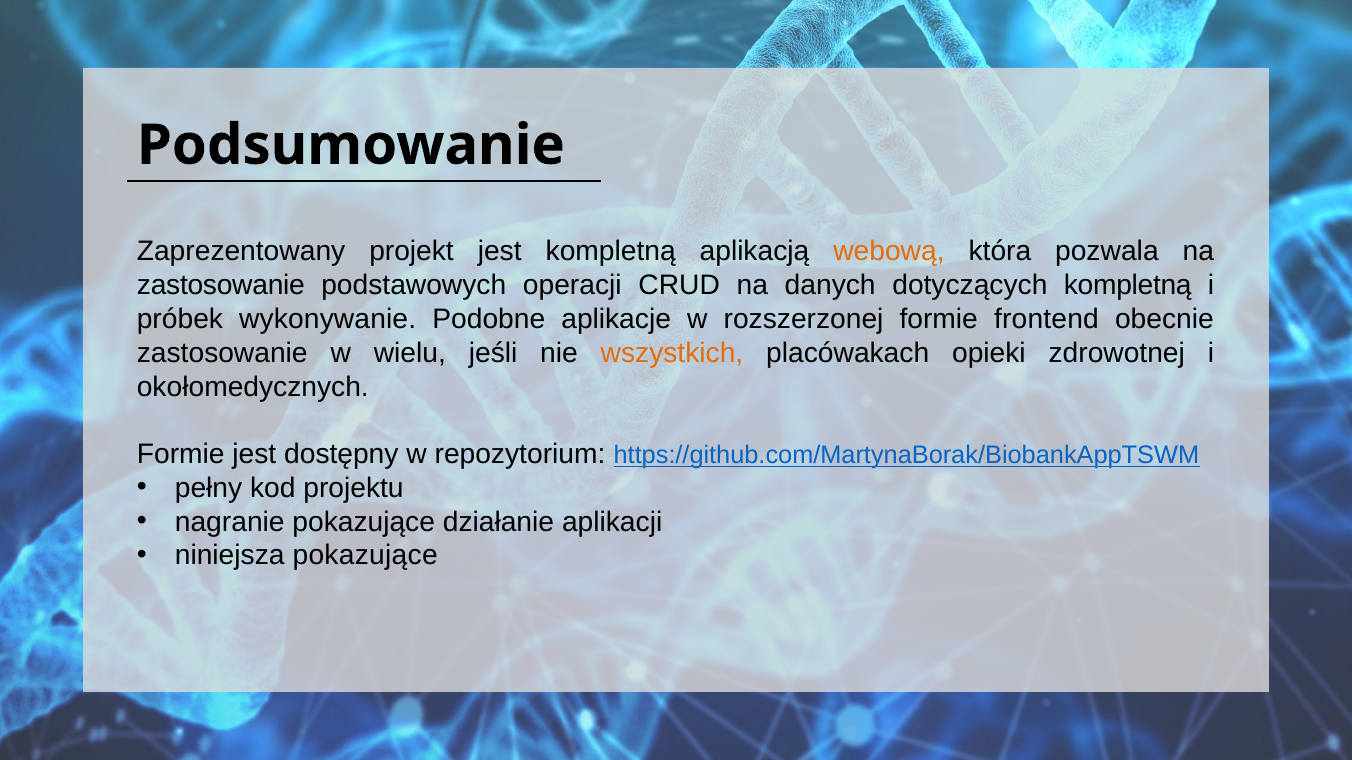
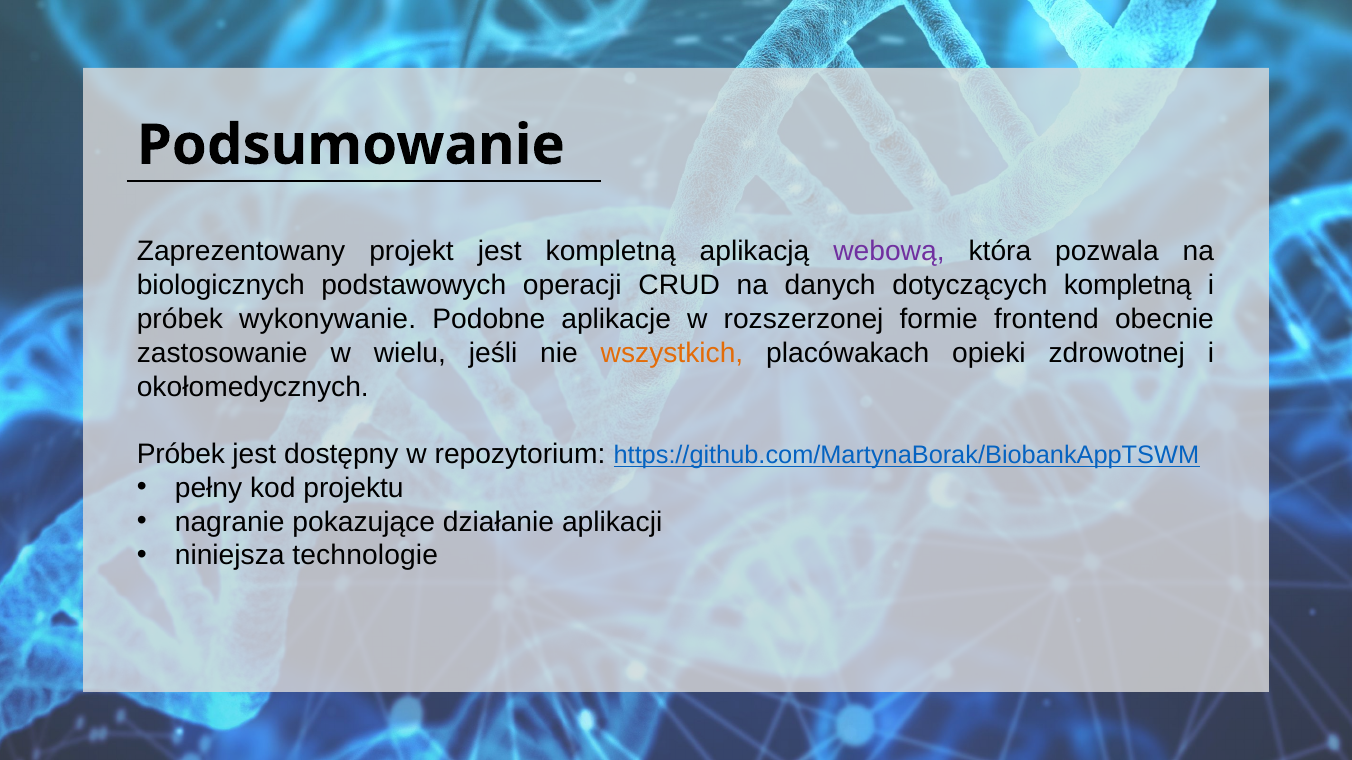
webową colour: orange -> purple
zastosowanie at (221, 286): zastosowanie -> biologicznych
Formie at (181, 455): Formie -> Próbek
niniejsza pokazujące: pokazujące -> technologie
